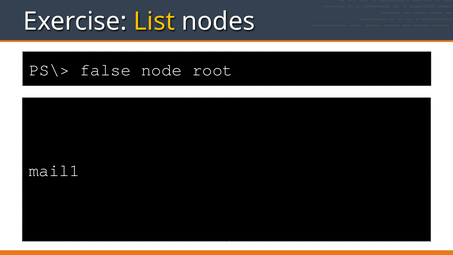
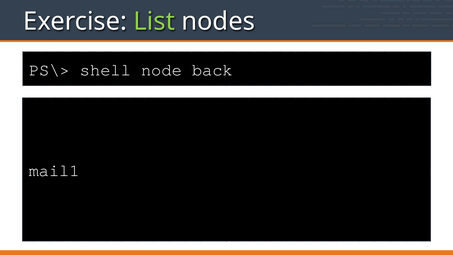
List colour: yellow -> light green
false: false -> shell
root: root -> back
